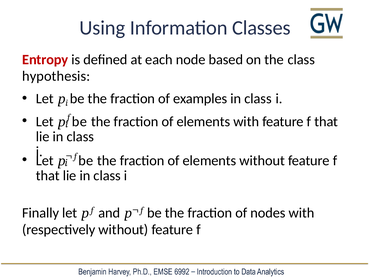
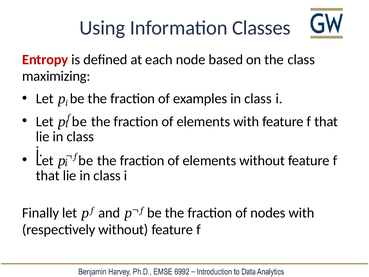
hypothesis: hypothesis -> maximizing
